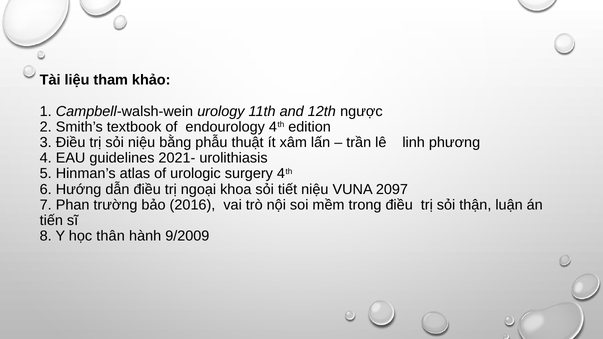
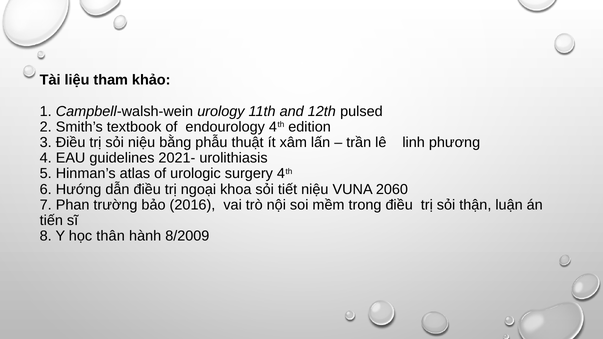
ngược: ngược -> pulsed
2097: 2097 -> 2060
9/2009: 9/2009 -> 8/2009
